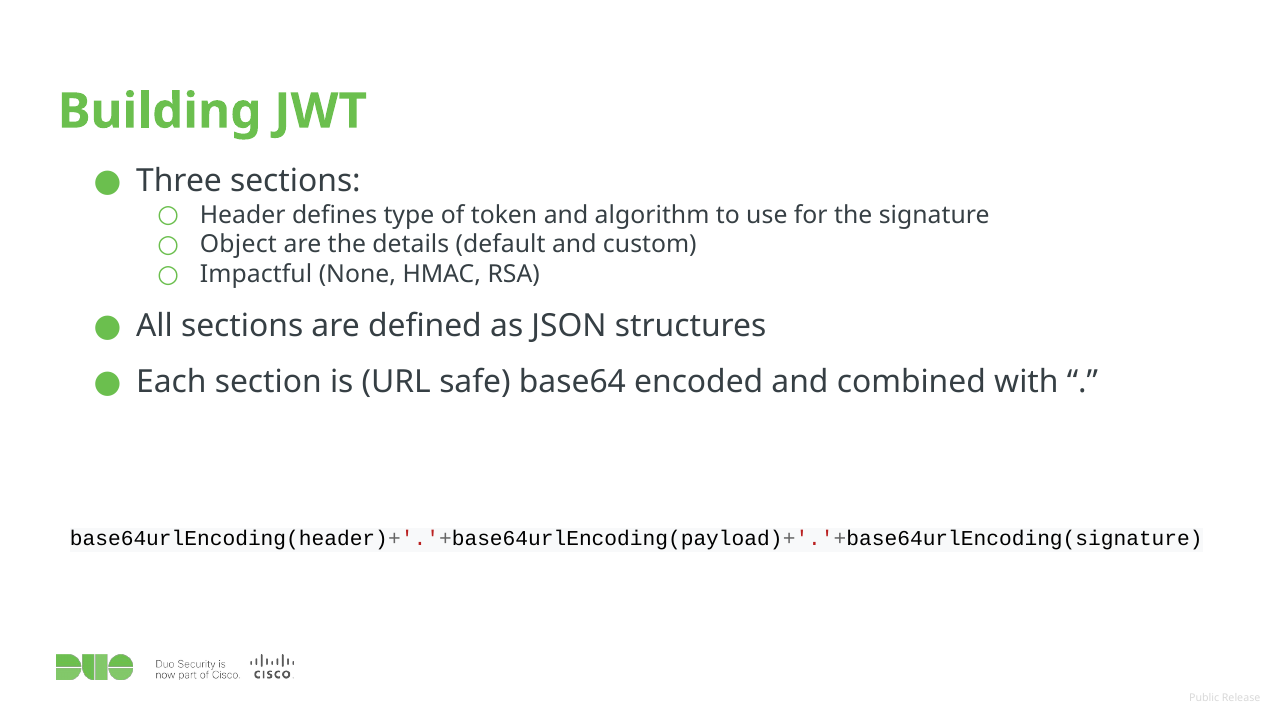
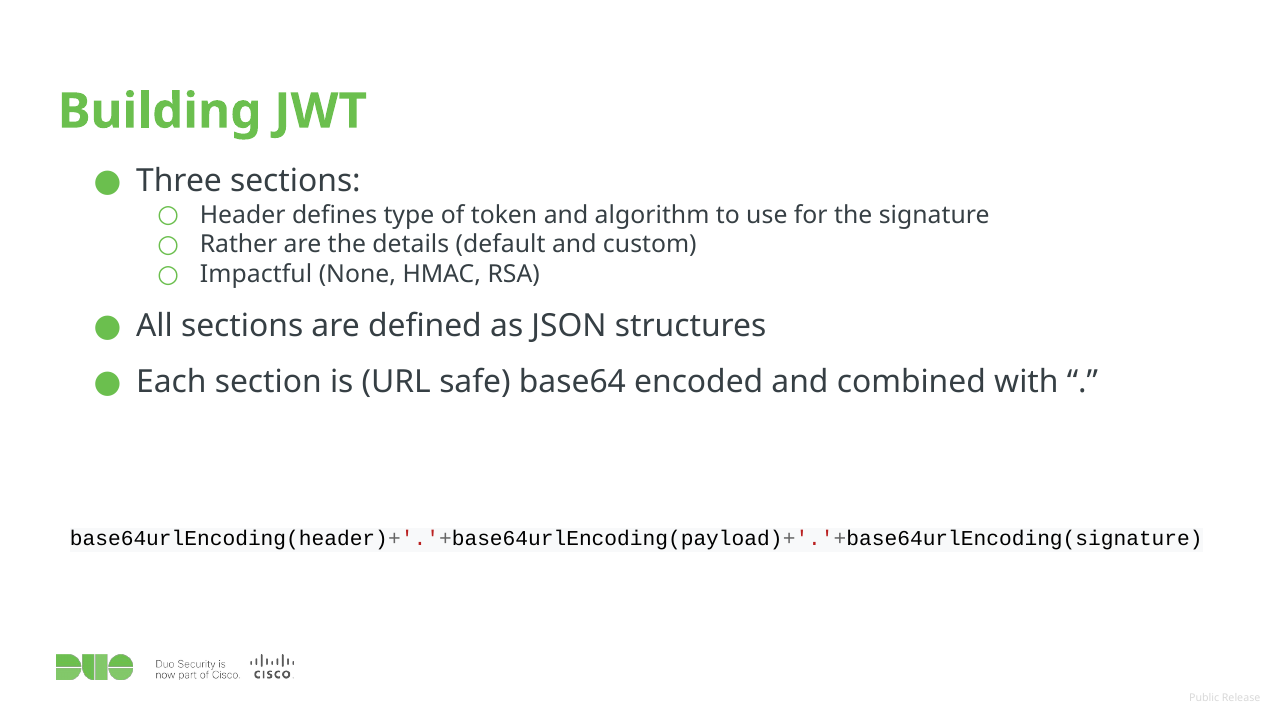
Object: Object -> Rather
